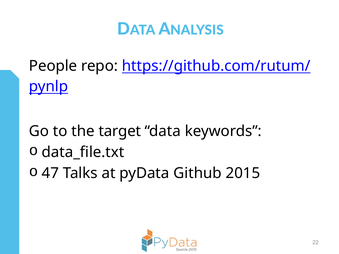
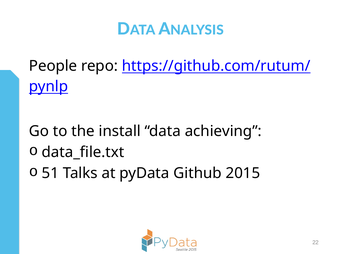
target: target -> install
keywords: keywords -> achieving
47: 47 -> 51
